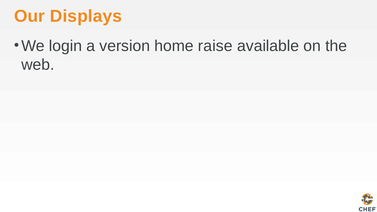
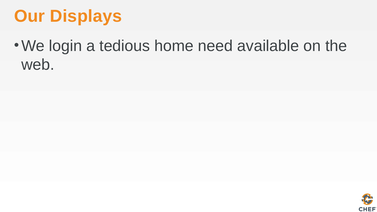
version: version -> tedious
raise: raise -> need
